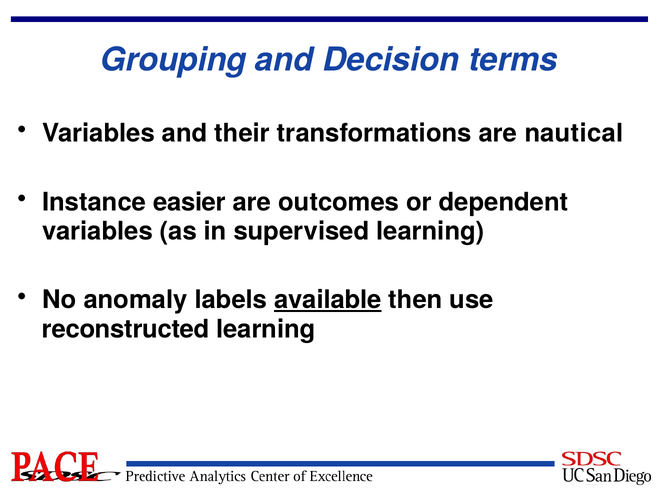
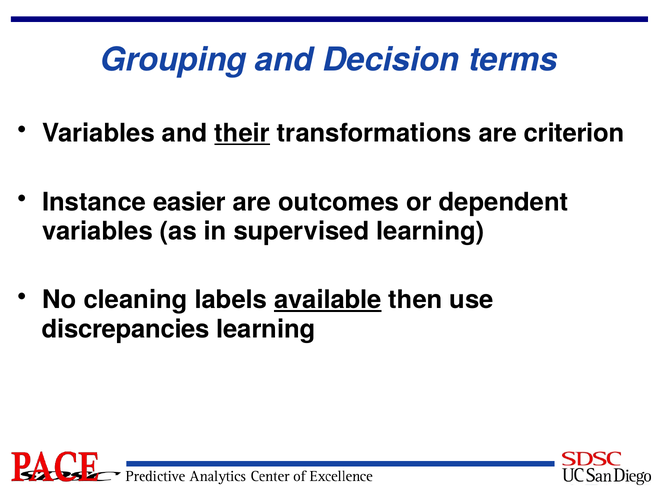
their underline: none -> present
nautical: nautical -> criterion
anomaly: anomaly -> cleaning
reconstructed: reconstructed -> discrepancies
